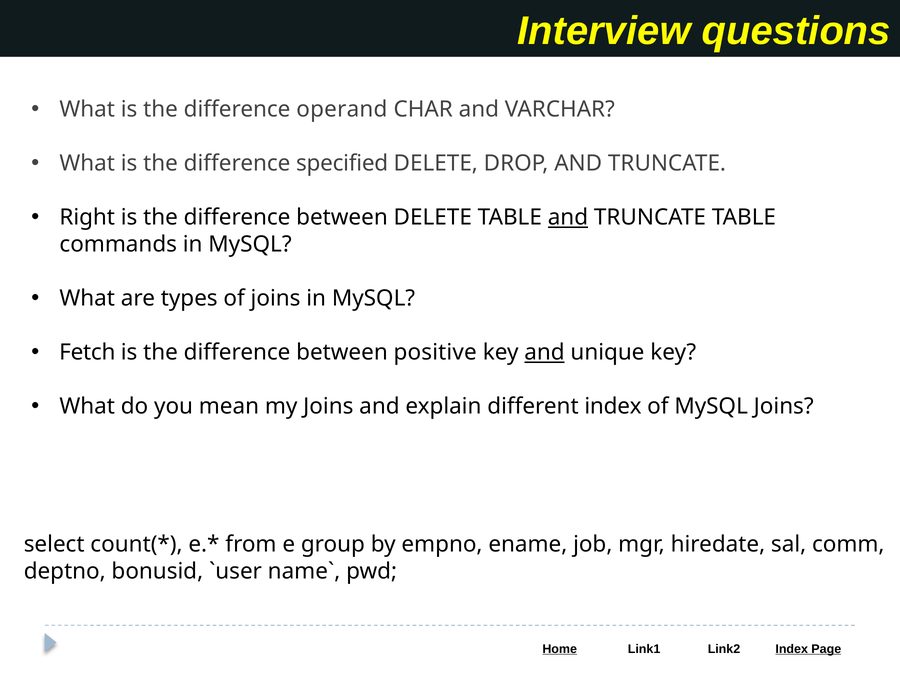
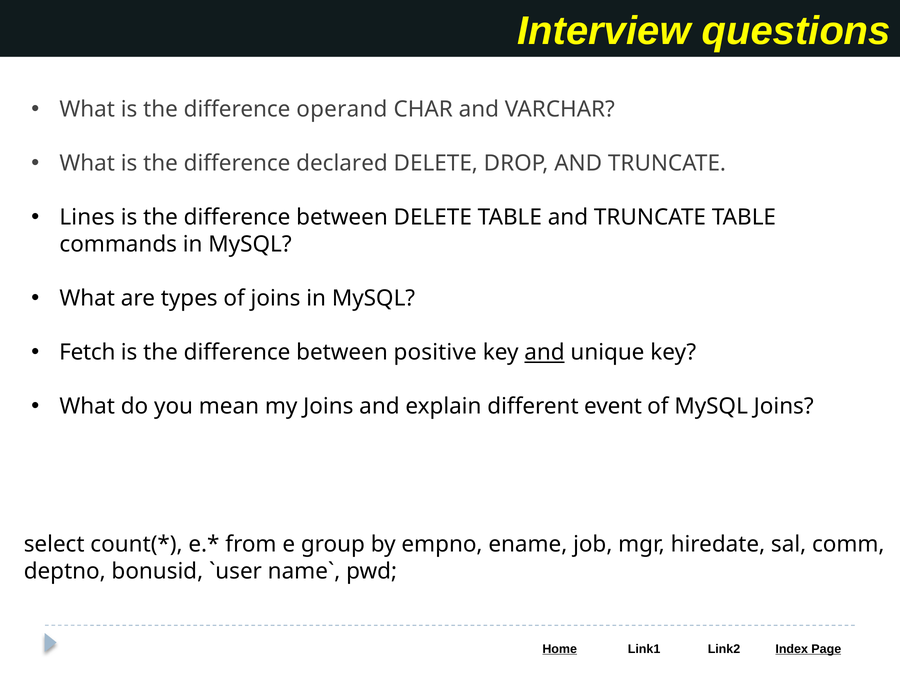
specified: specified -> declared
Right: Right -> Lines
and at (568, 217) underline: present -> none
different index: index -> event
